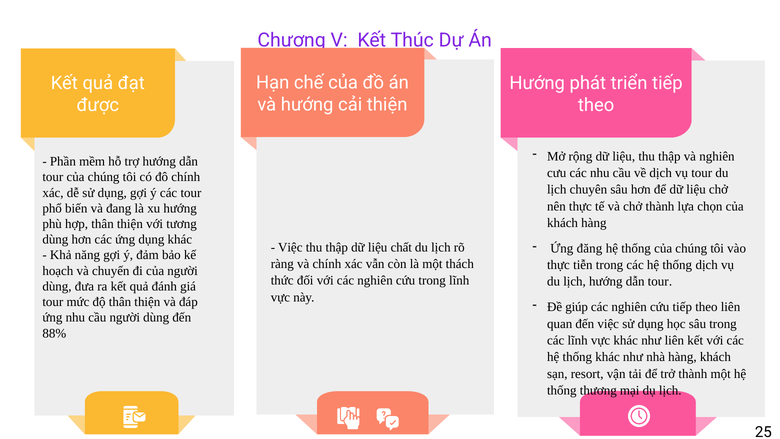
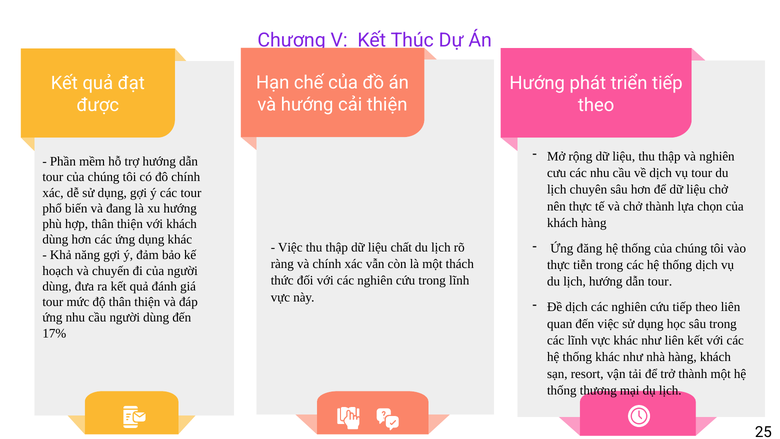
với tương: tương -> khách
Đề giúp: giúp -> dịch
88%: 88% -> 17%
